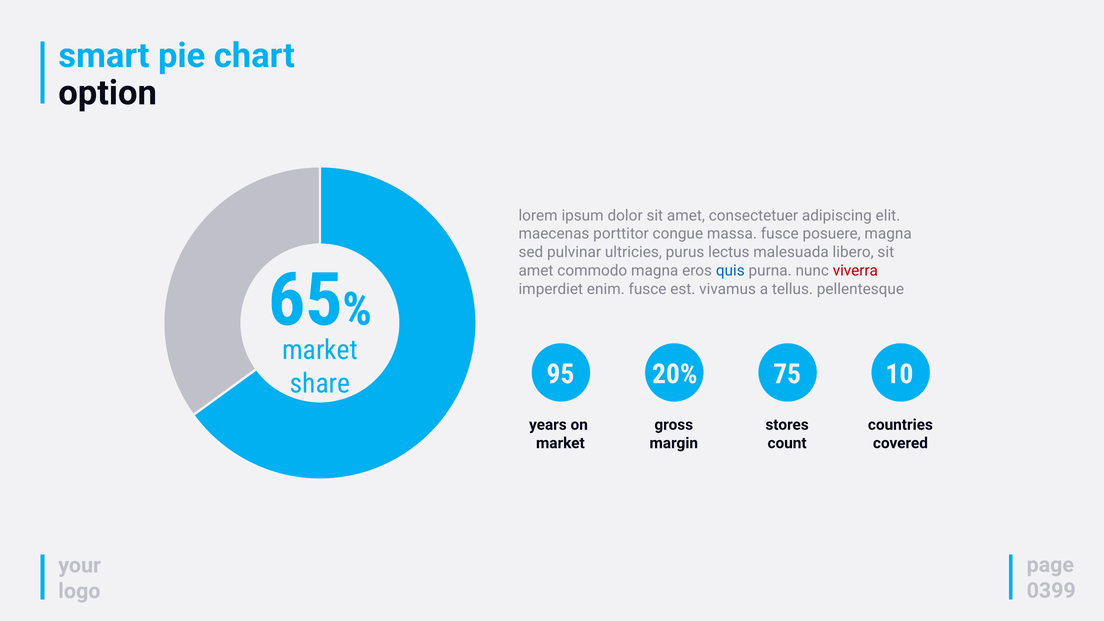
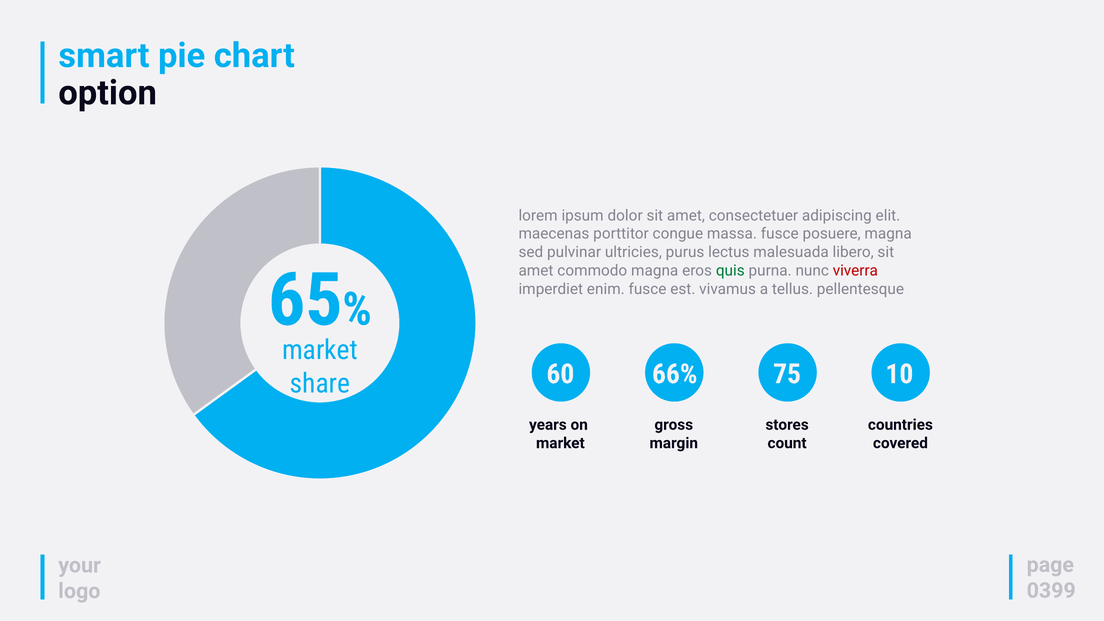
quis colour: blue -> green
20%: 20% -> 66%
95: 95 -> 60
